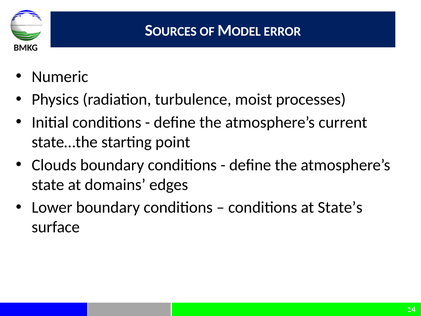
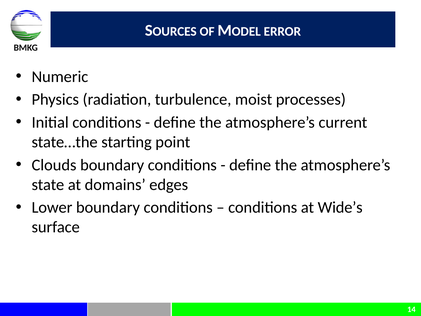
State’s: State’s -> Wide’s
